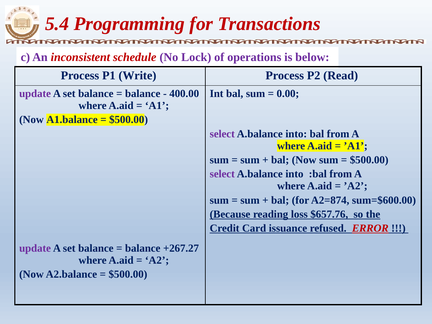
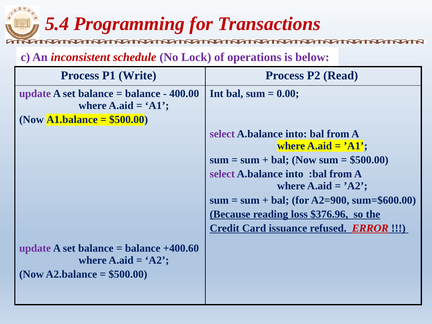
A2=874: A2=874 -> A2=900
$657.76: $657.76 -> $376.96
+267.27: +267.27 -> +400.60
